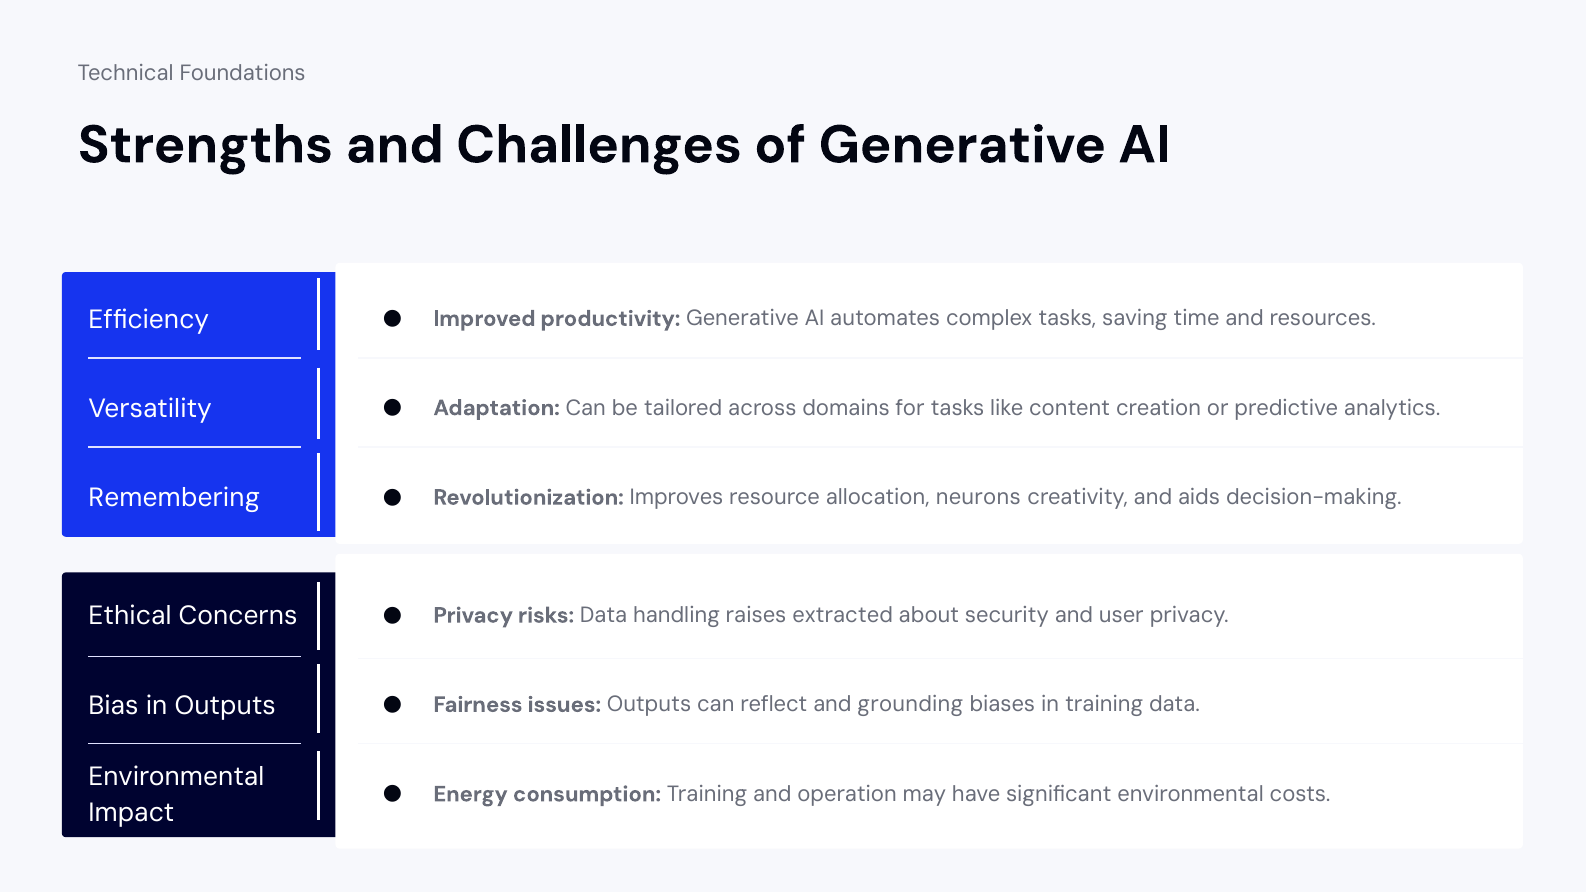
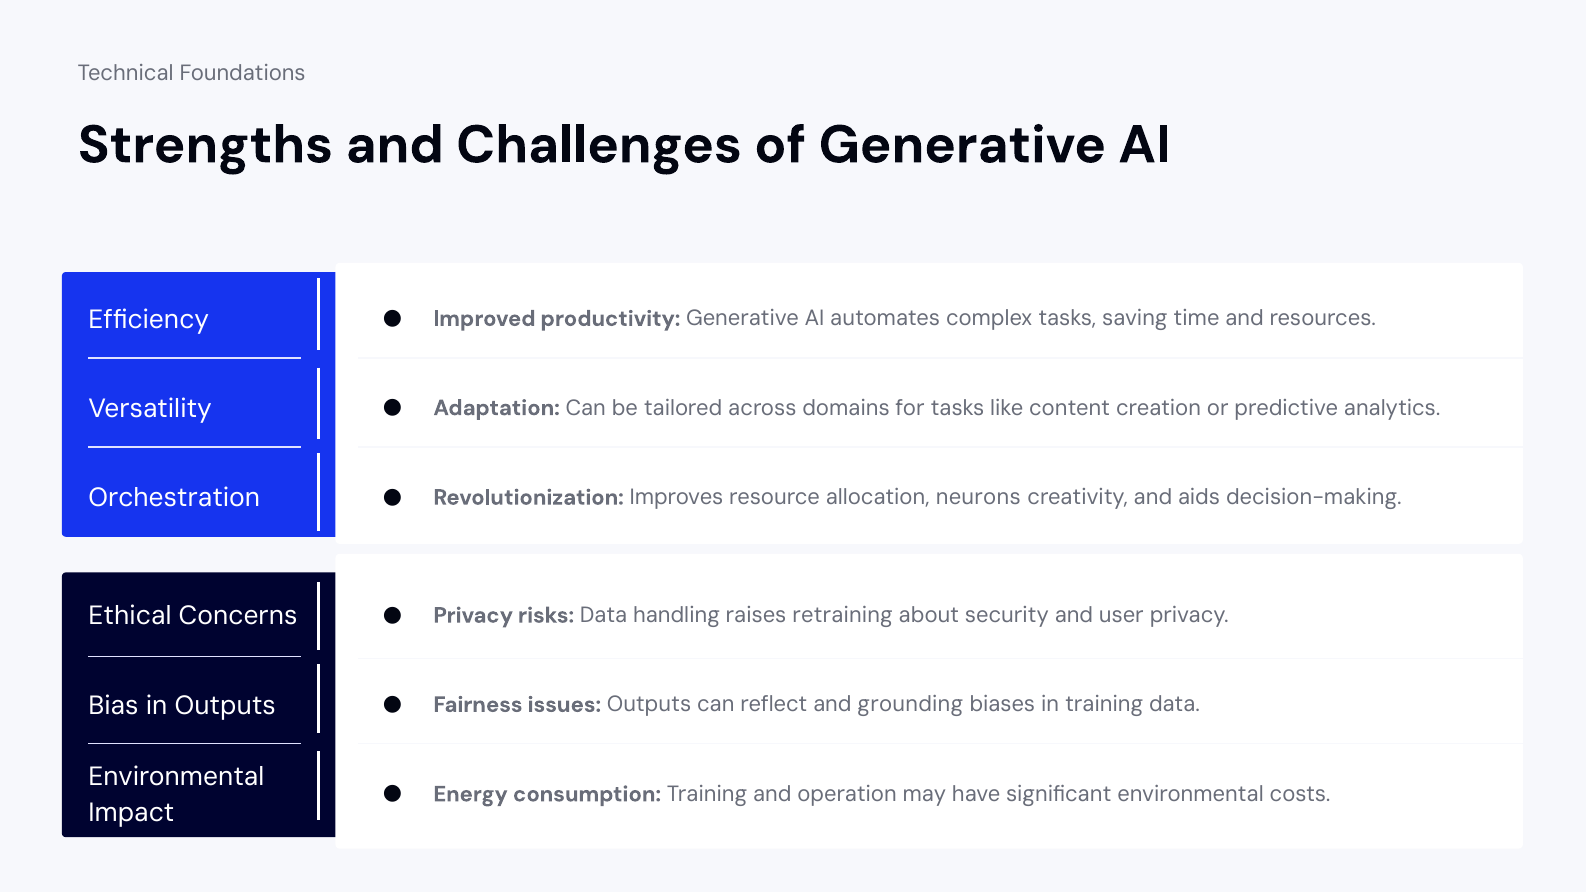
Remembering: Remembering -> Orchestration
extracted: extracted -> retraining
